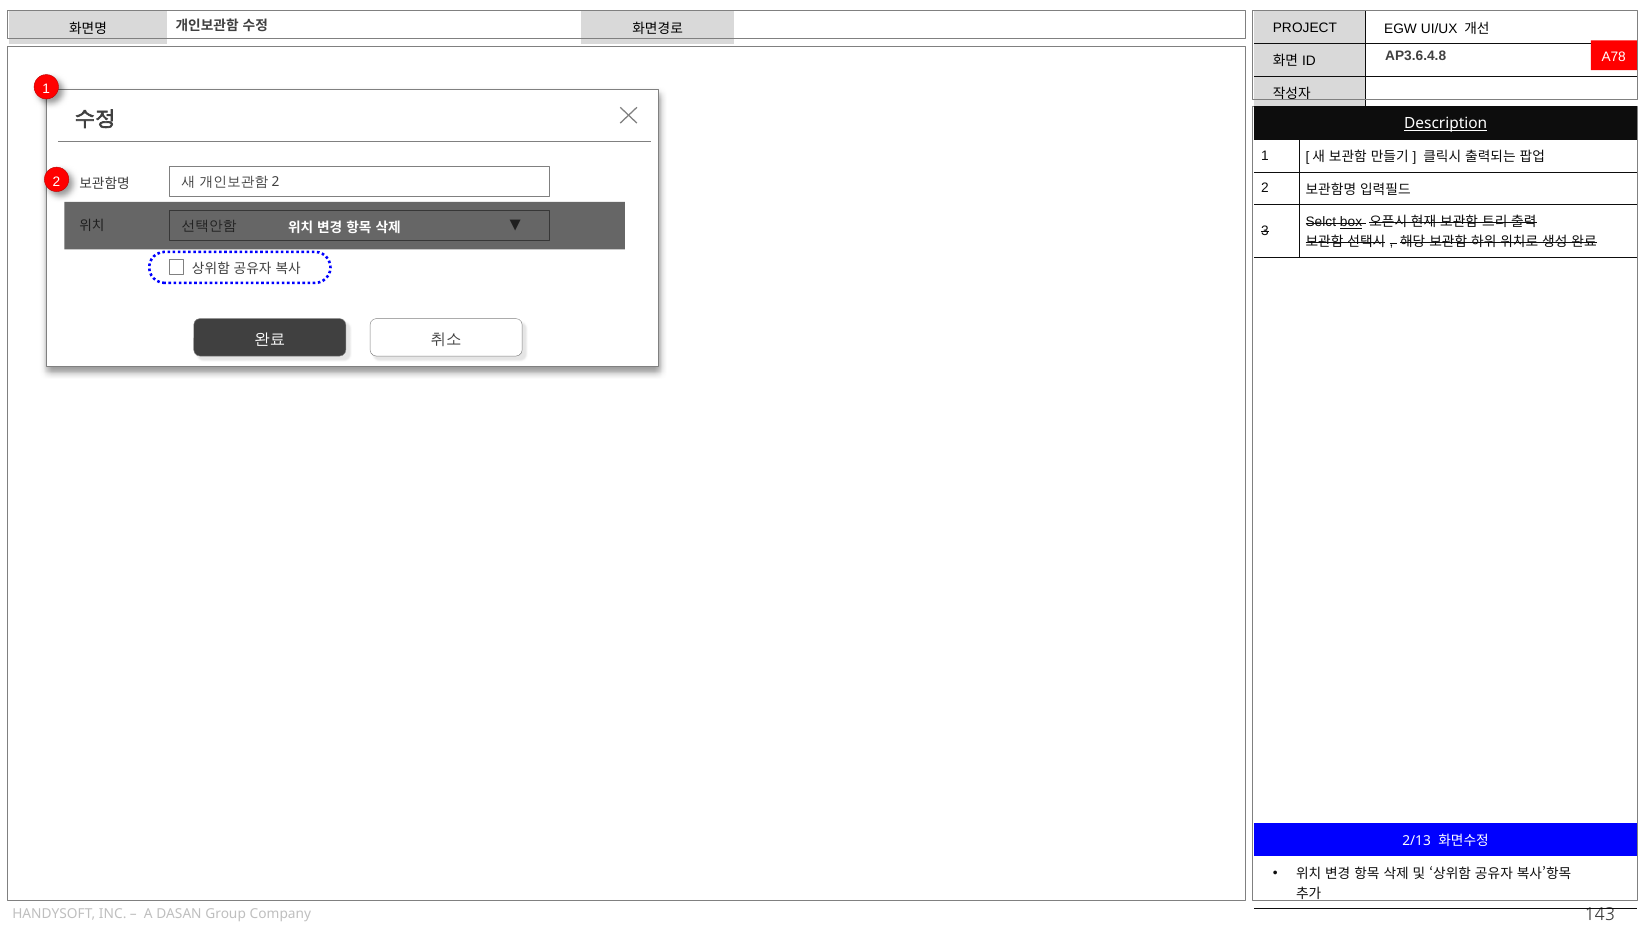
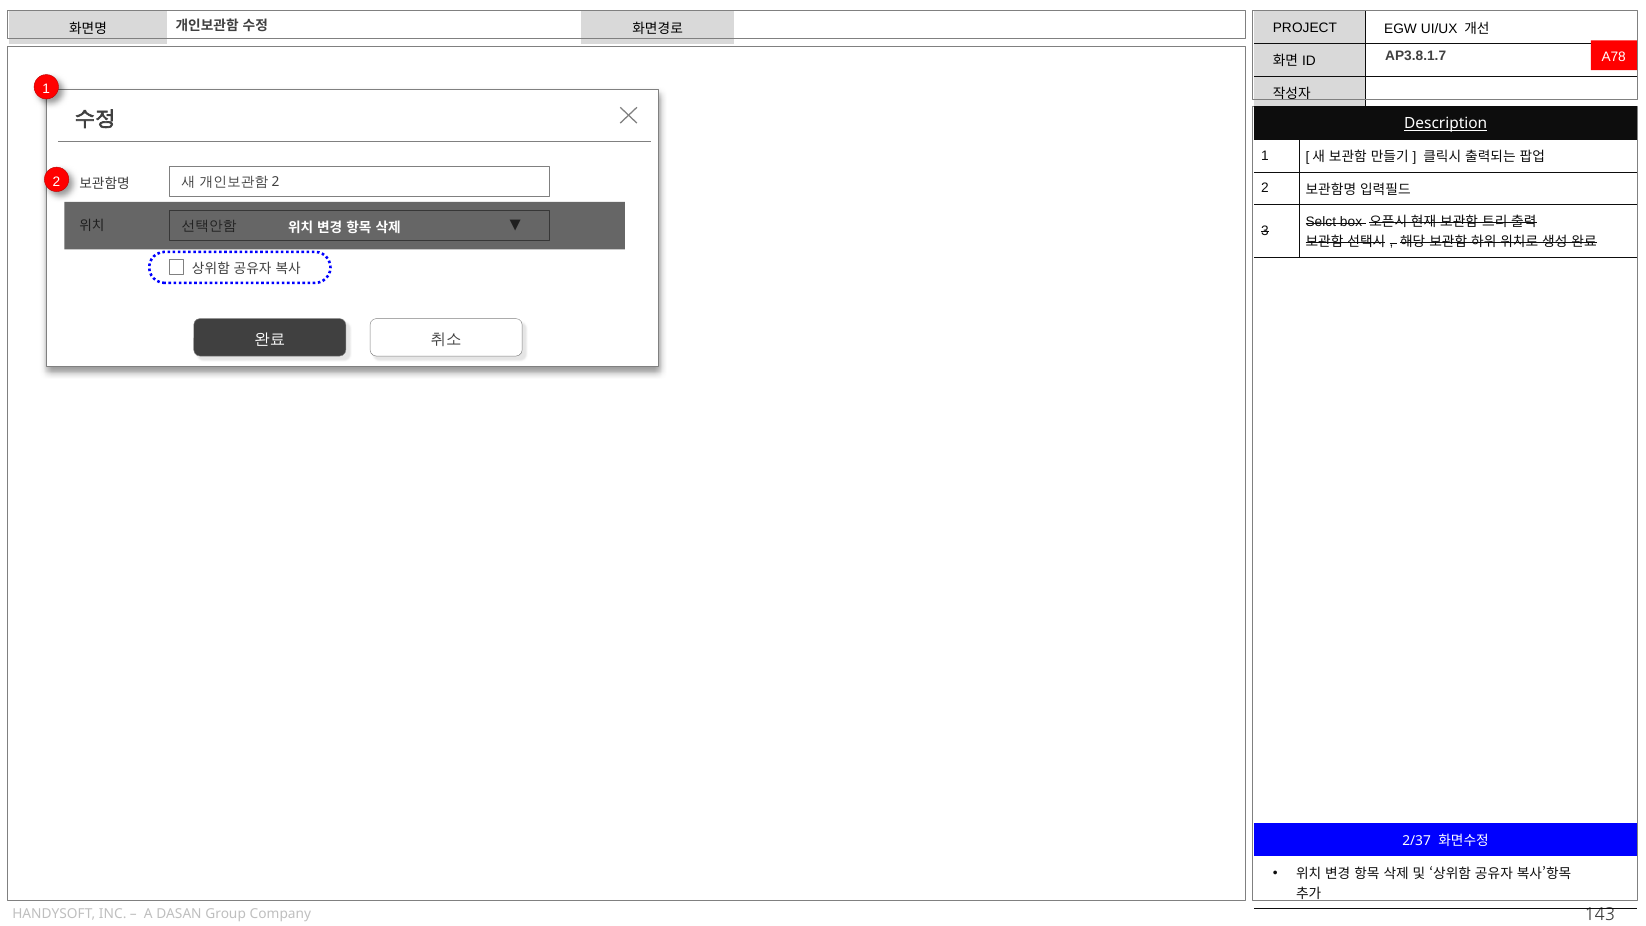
AP3.6.4.8: AP3.6.4.8 -> AP3.8.1.7
box underline: present -> none
2/13: 2/13 -> 2/37
